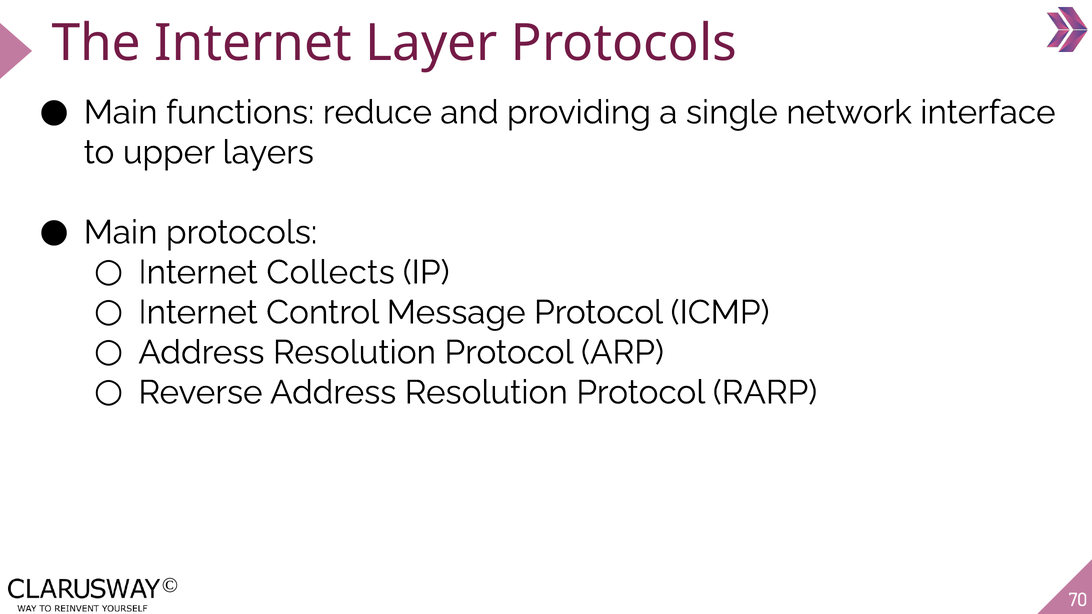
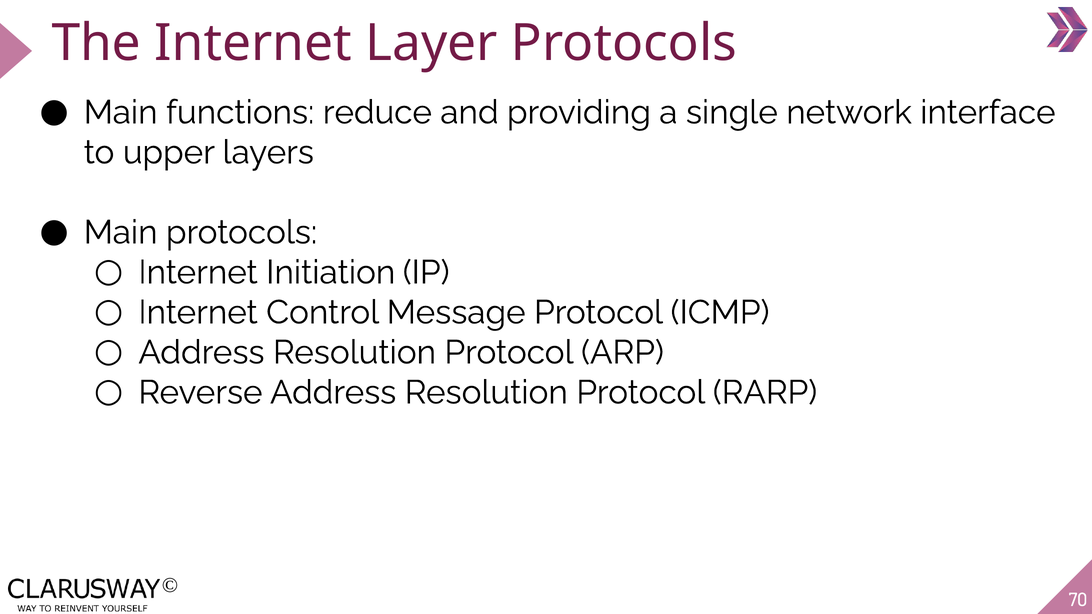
Collects: Collects -> Initiation
